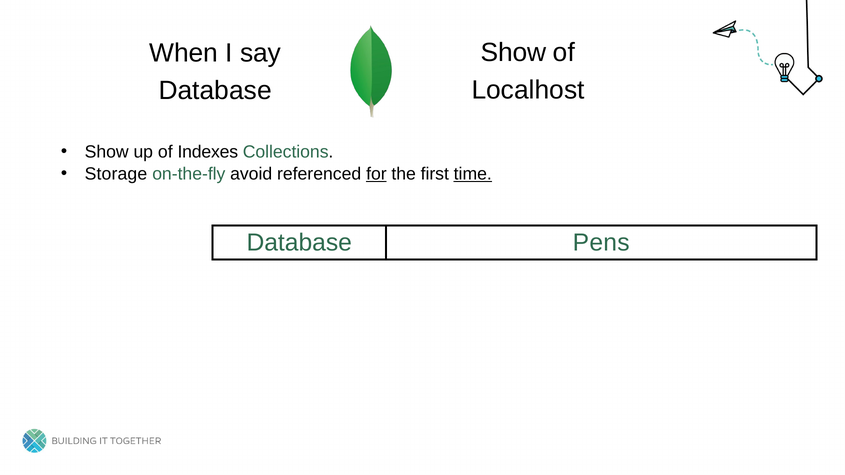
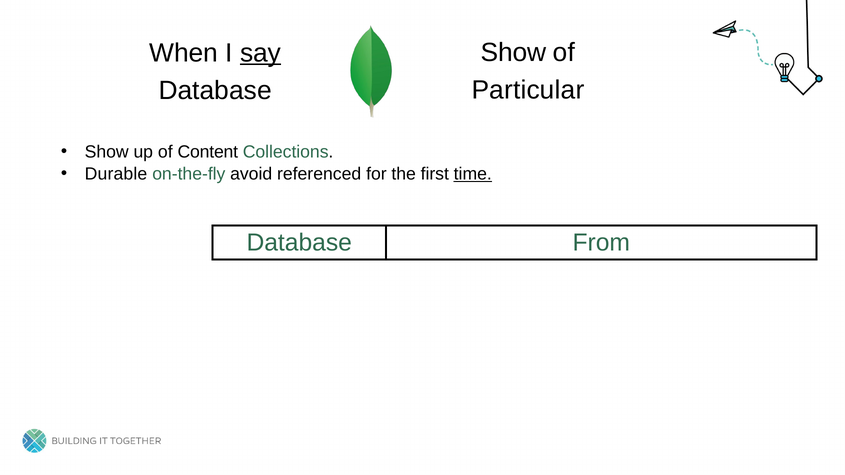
say underline: none -> present
Localhost: Localhost -> Particular
Indexes: Indexes -> Content
Storage: Storage -> Durable
for underline: present -> none
Pens: Pens -> From
